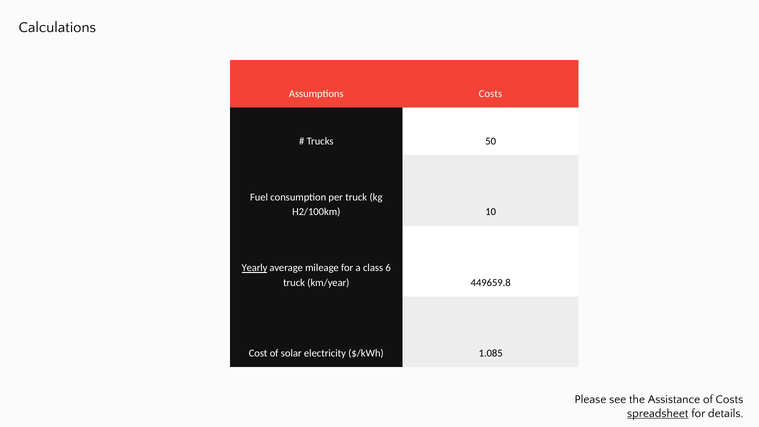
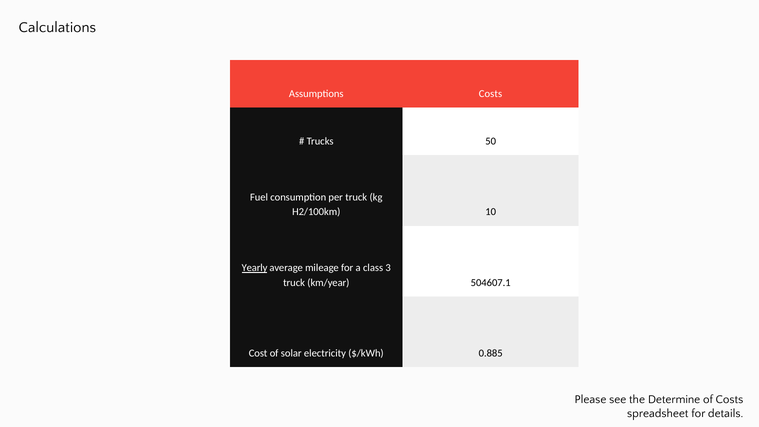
6: 6 -> 3
449659.8: 449659.8 -> 504607.1
1.085: 1.085 -> 0.885
Assistance: Assistance -> Determine
spreadsheet underline: present -> none
